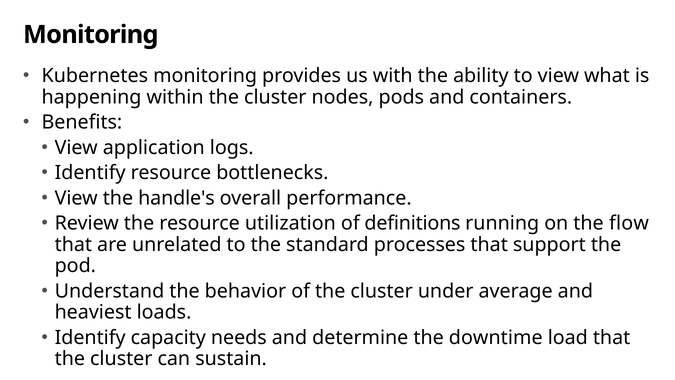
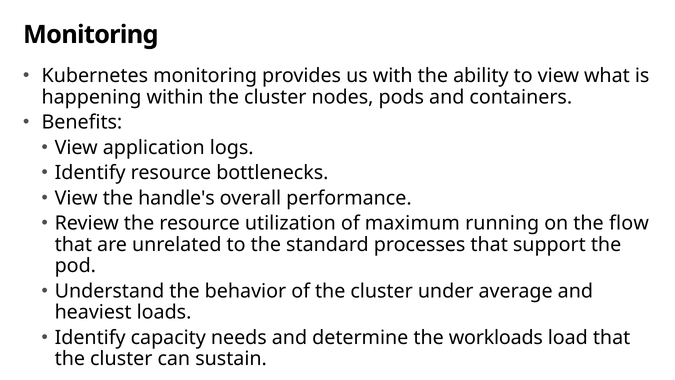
definitions: definitions -> maximum
downtime: downtime -> workloads
